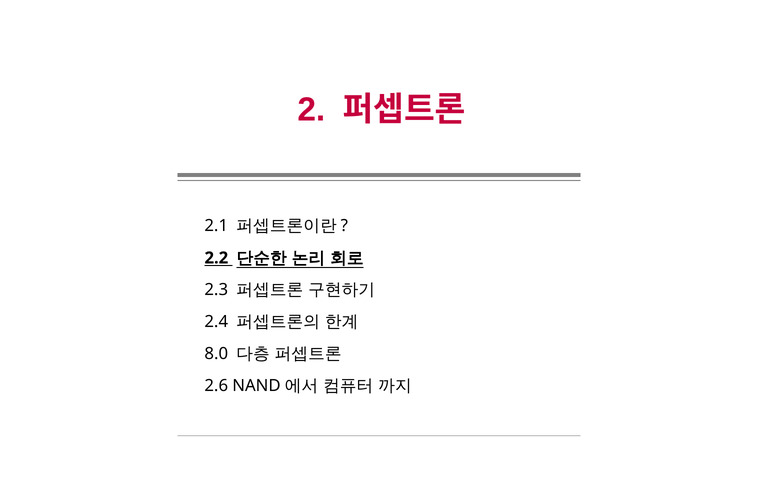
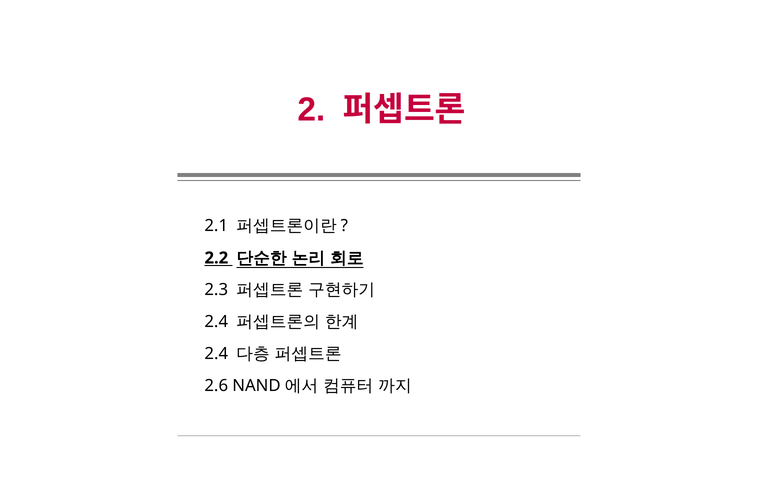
8.0 at (216, 354): 8.0 -> 2.4
